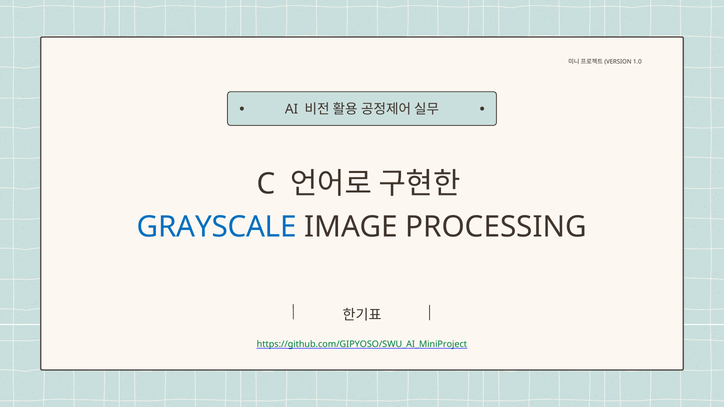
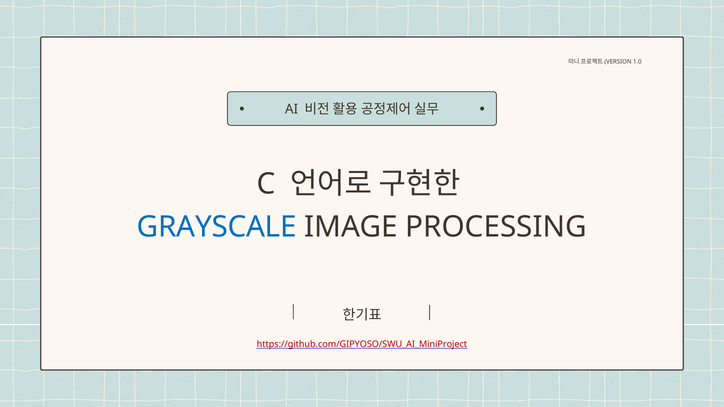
https://github.com/GIPYOSO/SWU_AI_MiniProject colour: green -> red
